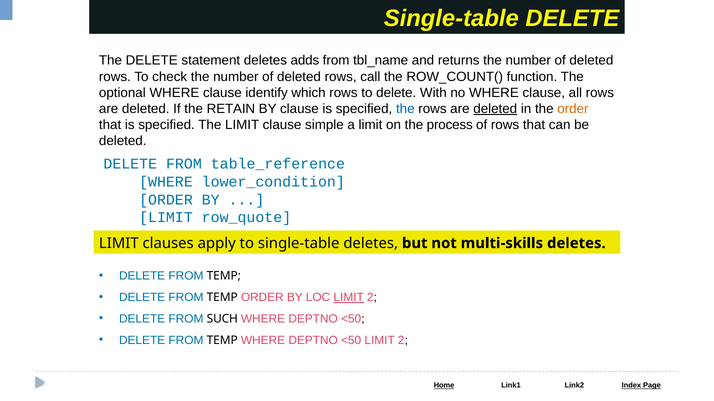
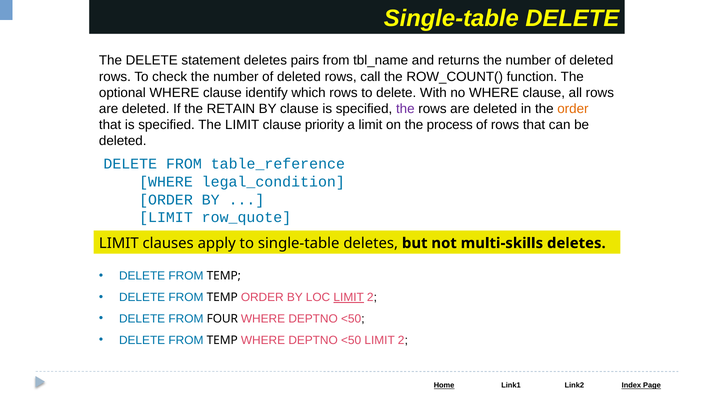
adds: adds -> pairs
the at (405, 109) colour: blue -> purple
deleted at (495, 109) underline: present -> none
simple: simple -> priority
lower_condition: lower_condition -> legal_condition
SUCH: SUCH -> FOUR
